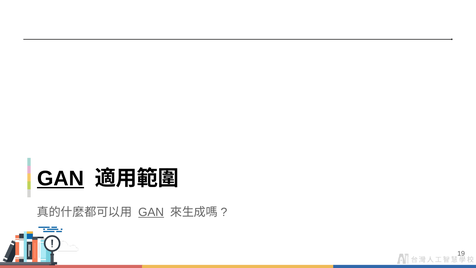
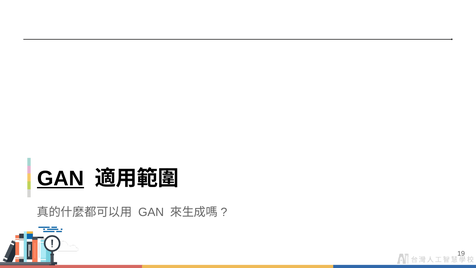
GAN at (151, 212) underline: present -> none
